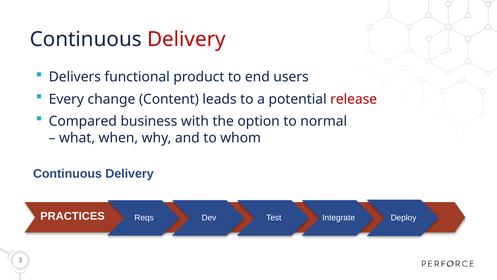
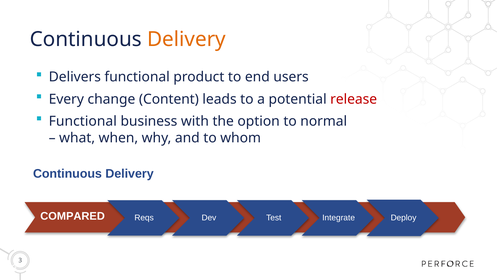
Delivery at (186, 39) colour: red -> orange
Compared at (83, 121): Compared -> Functional
PRACTICES: PRACTICES -> COMPARED
